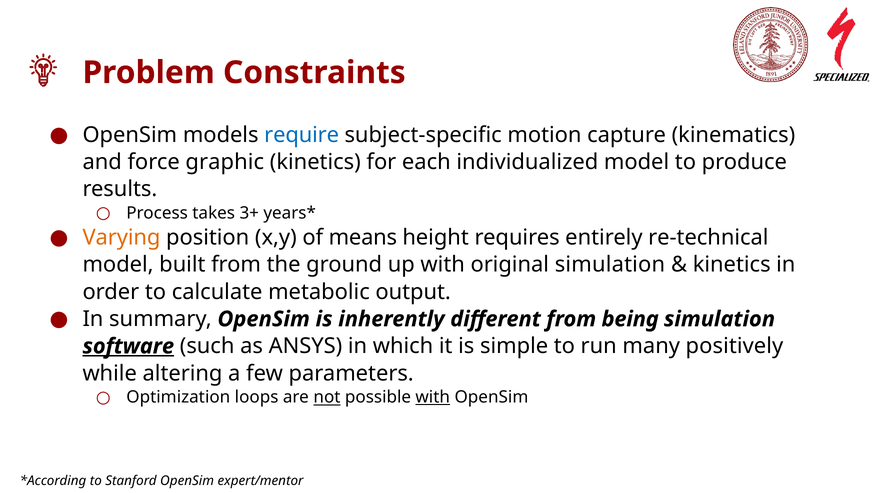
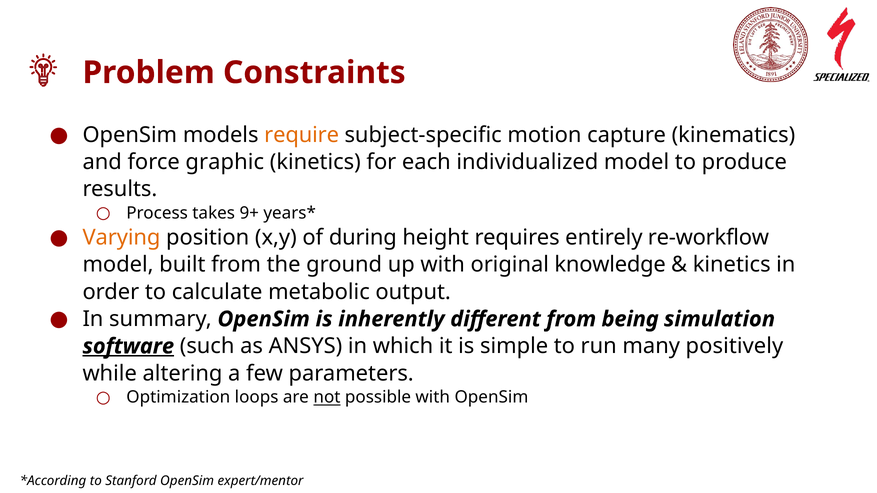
require colour: blue -> orange
3+: 3+ -> 9+
means: means -> during
re-technical: re-technical -> re-workflow
original simulation: simulation -> knowledge
with at (433, 397) underline: present -> none
